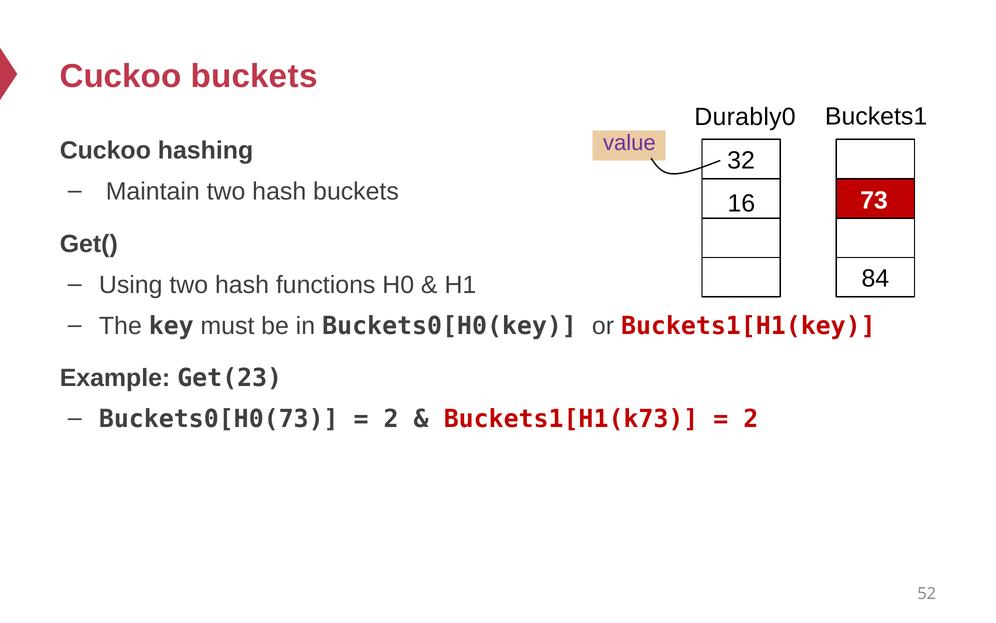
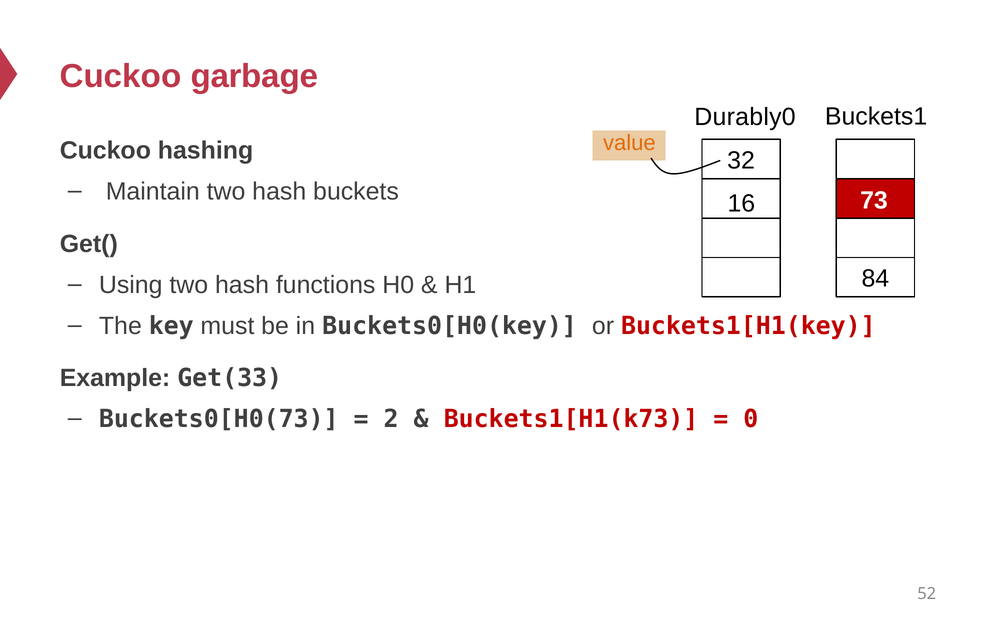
Cuckoo buckets: buckets -> garbage
value colour: purple -> orange
Get(23: Get(23 -> Get(33
2 at (751, 419): 2 -> 0
